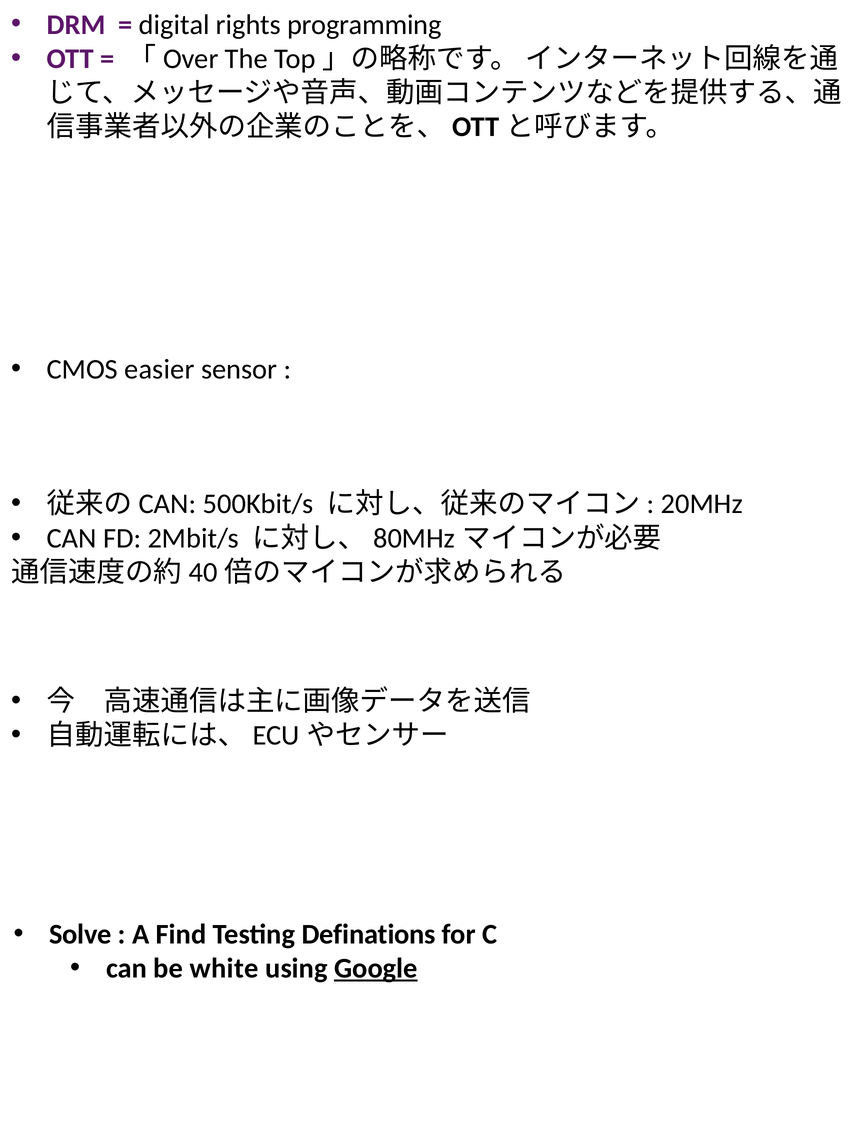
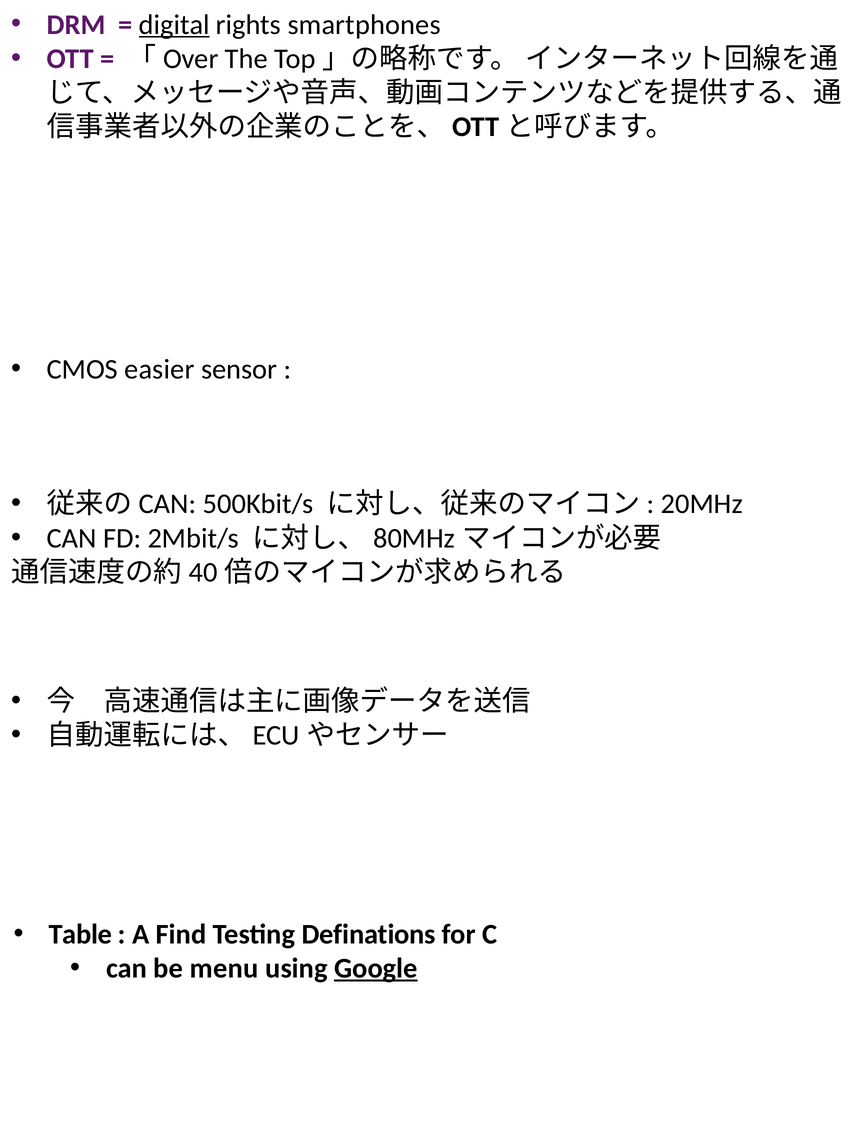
digital underline: none -> present
programming: programming -> smartphones
Solve: Solve -> Table
white: white -> menu
